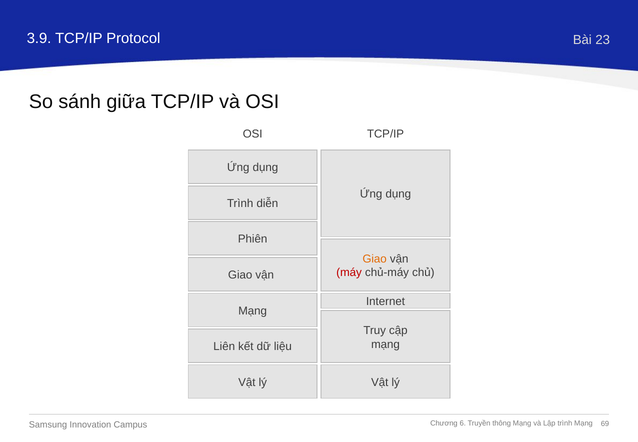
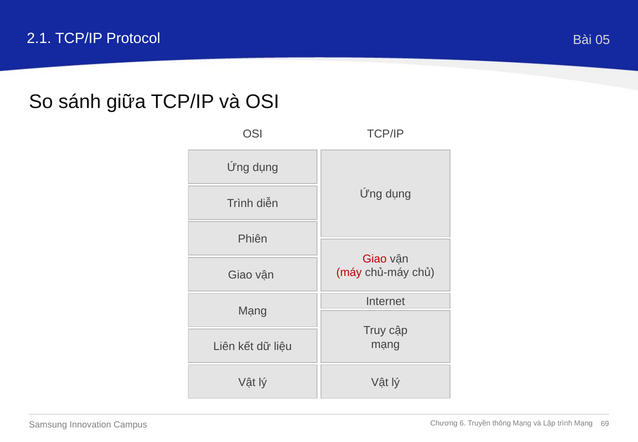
3.9: 3.9 -> 2.1
23: 23 -> 05
Giao at (375, 259) colour: orange -> red
